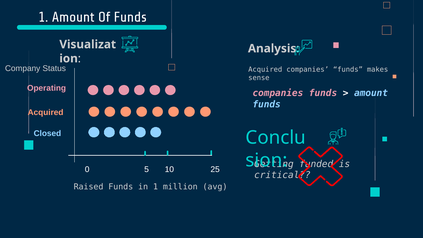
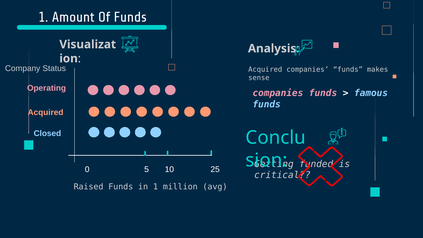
amount at (371, 93): amount -> famous
